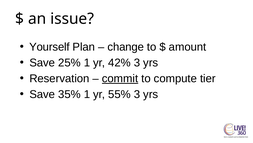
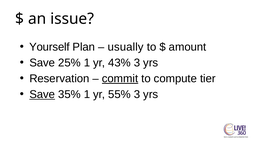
change: change -> usually
42%: 42% -> 43%
Save at (42, 94) underline: none -> present
